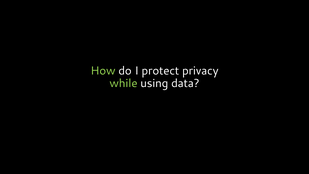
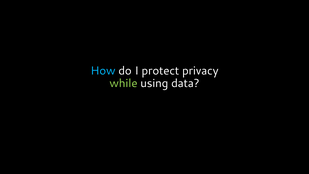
How colour: light green -> light blue
